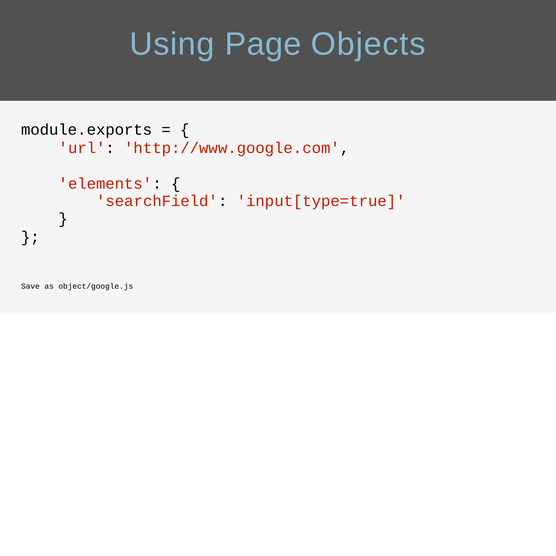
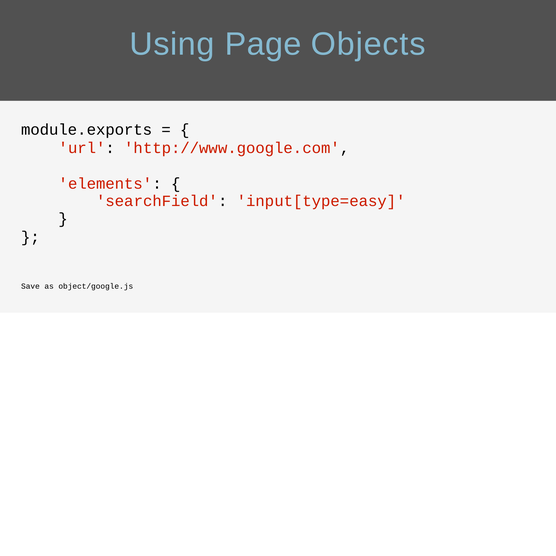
input[type=true: input[type=true -> input[type=easy
